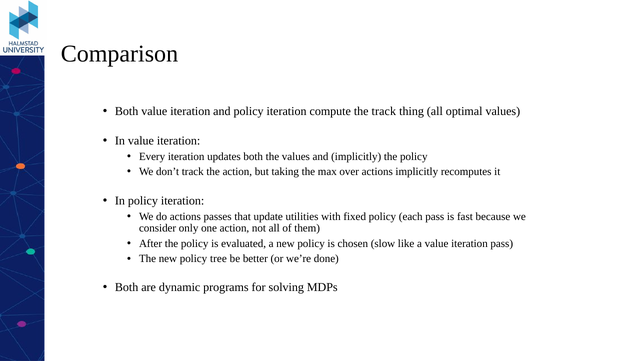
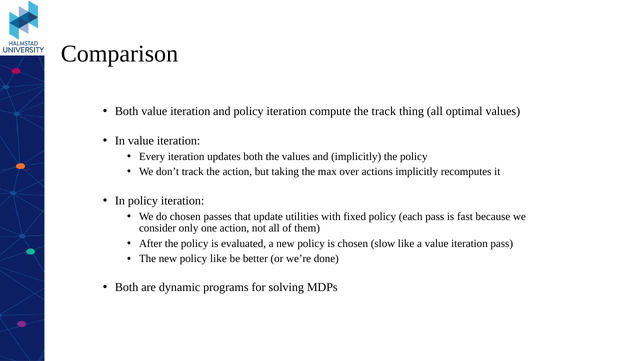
do actions: actions -> chosen
policy tree: tree -> like
